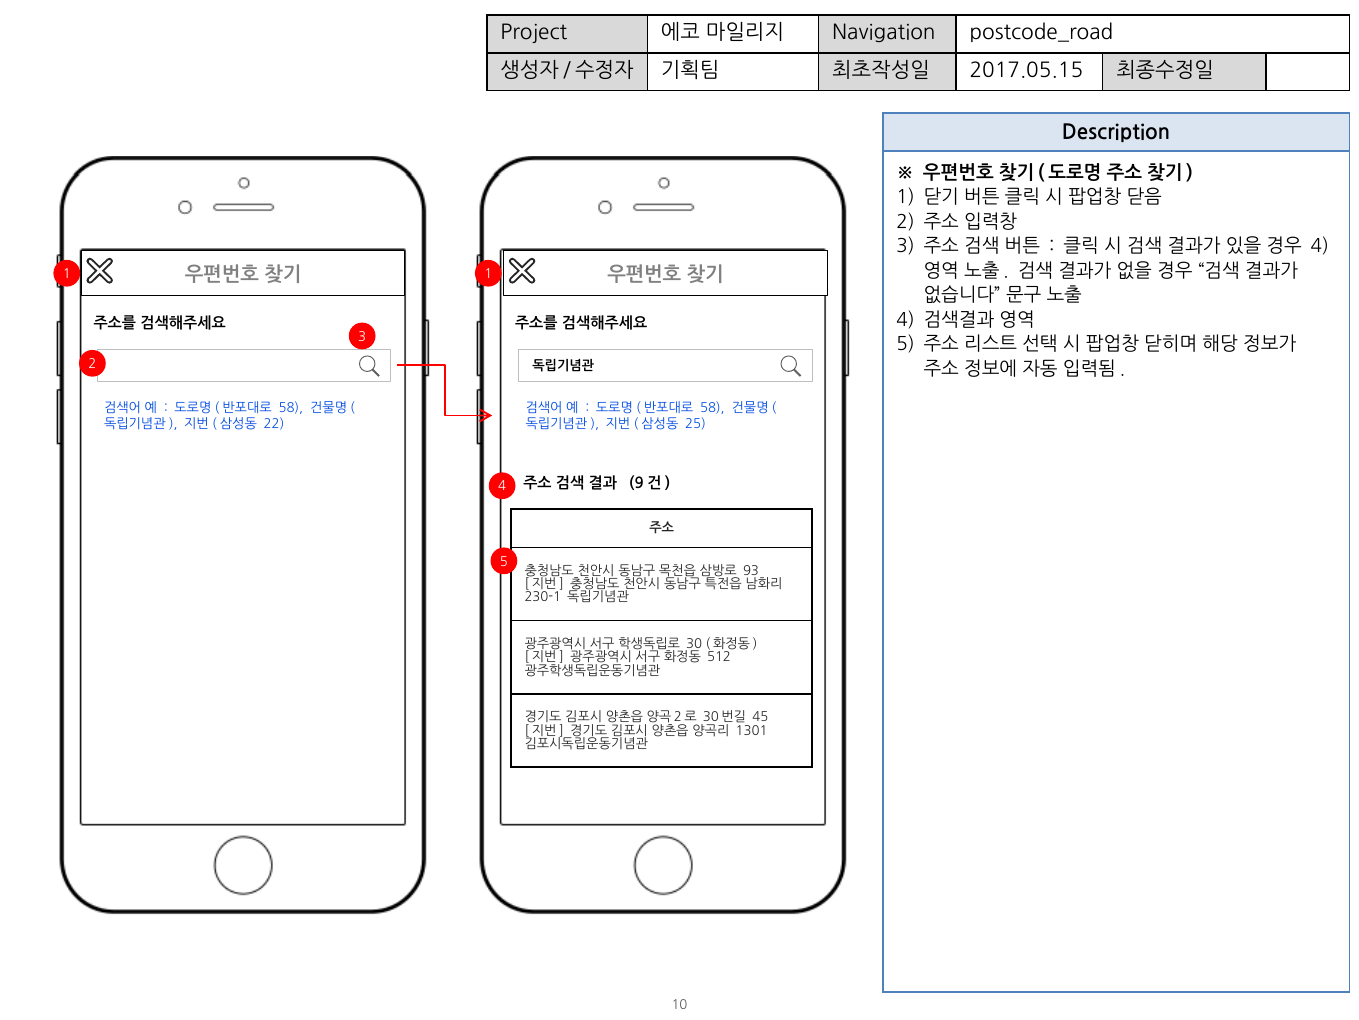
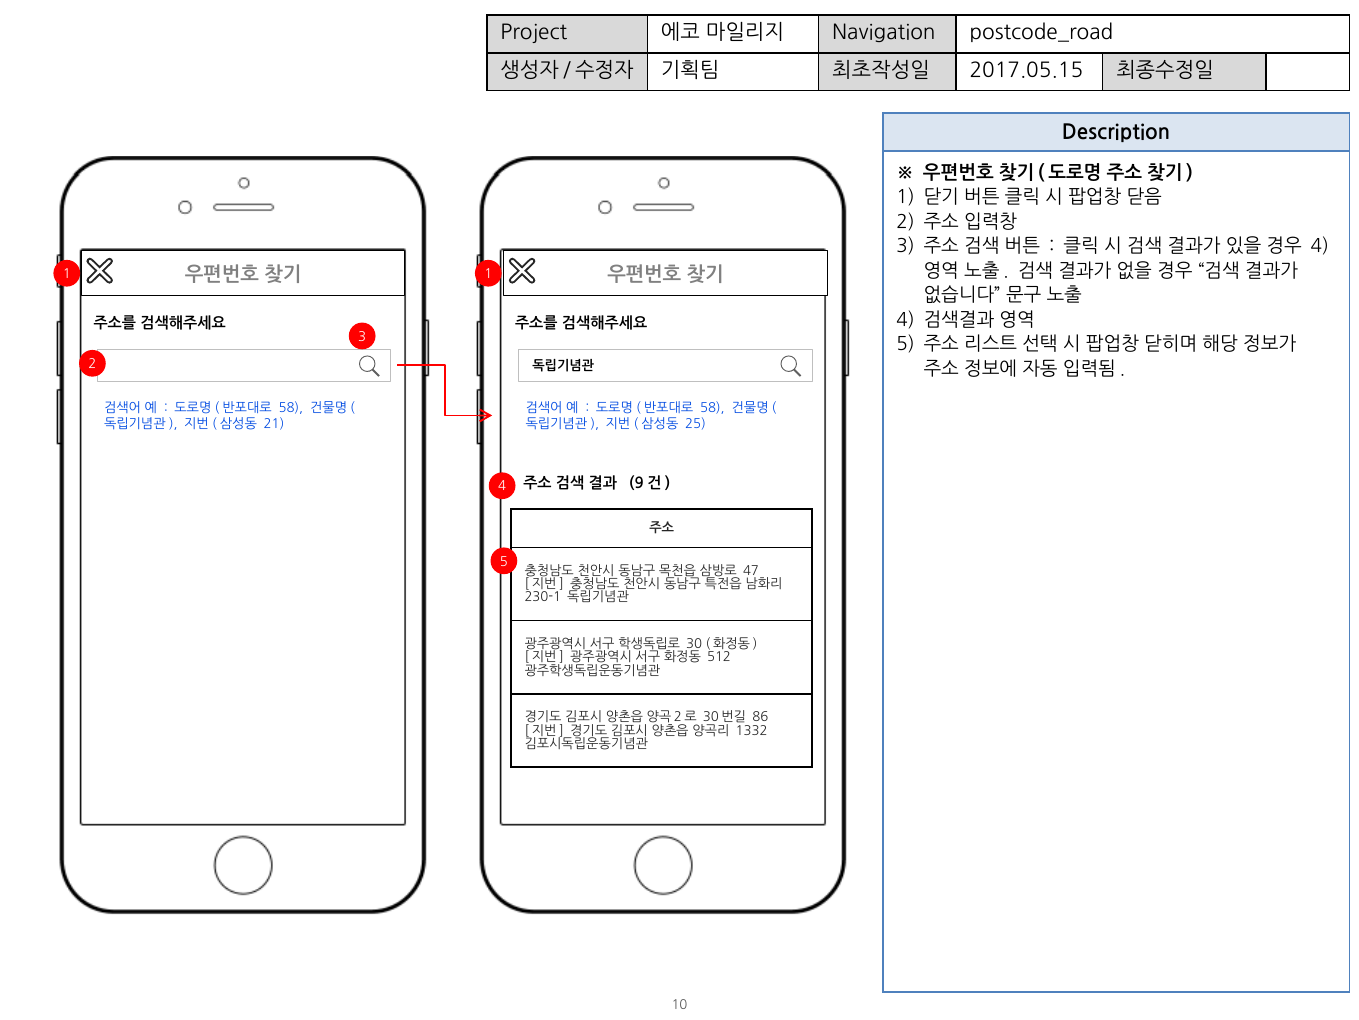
22: 22 -> 21
93: 93 -> 47
45: 45 -> 86
1301: 1301 -> 1332
